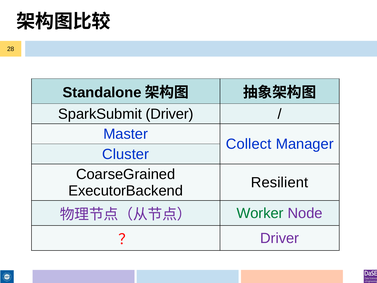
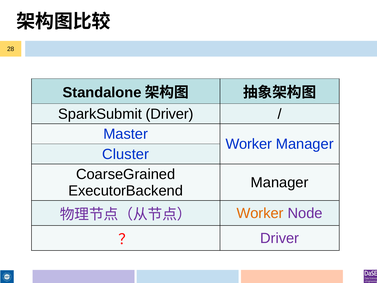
Collect at (249, 144): Collect -> Worker
Resilient at (280, 182): Resilient -> Manager
Worker at (260, 213) colour: green -> orange
